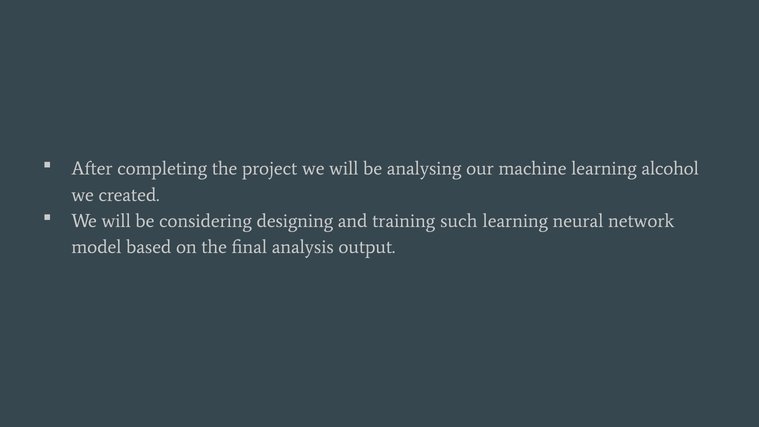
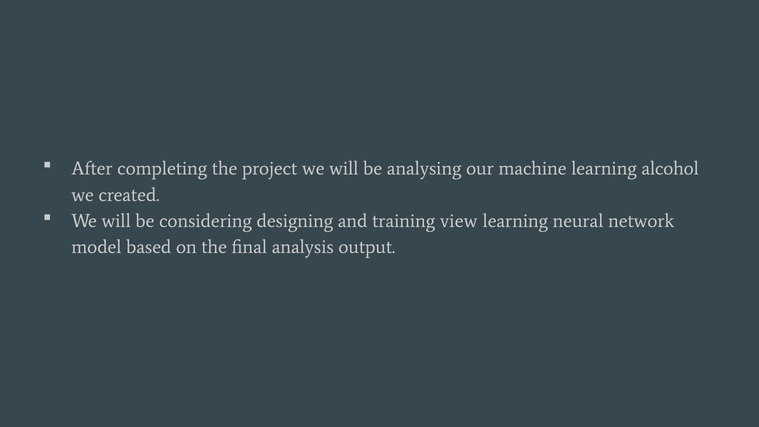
such: such -> view
